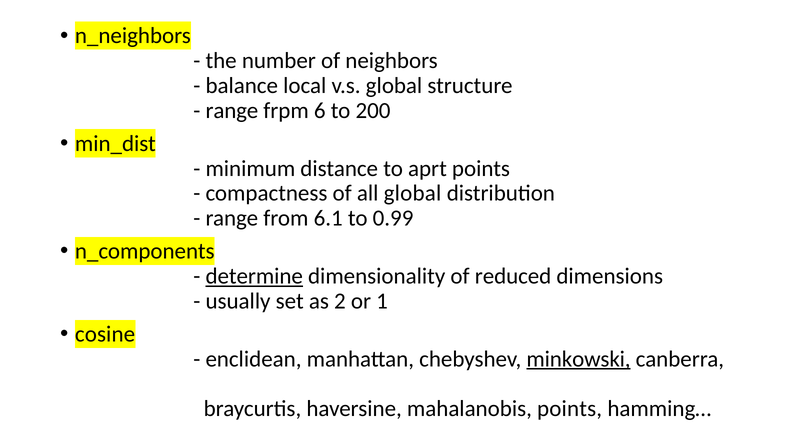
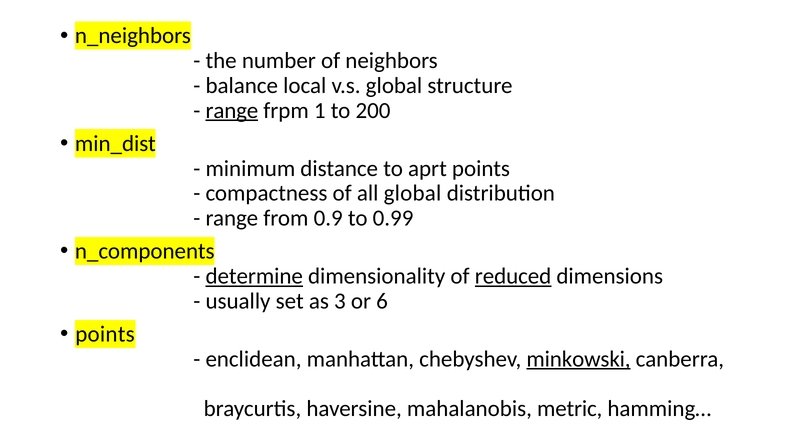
range at (232, 110) underline: none -> present
6: 6 -> 1
6.1: 6.1 -> 0.9
reduced underline: none -> present
2: 2 -> 3
1: 1 -> 6
cosine at (105, 334): cosine -> points
mahalanobis points: points -> metric
